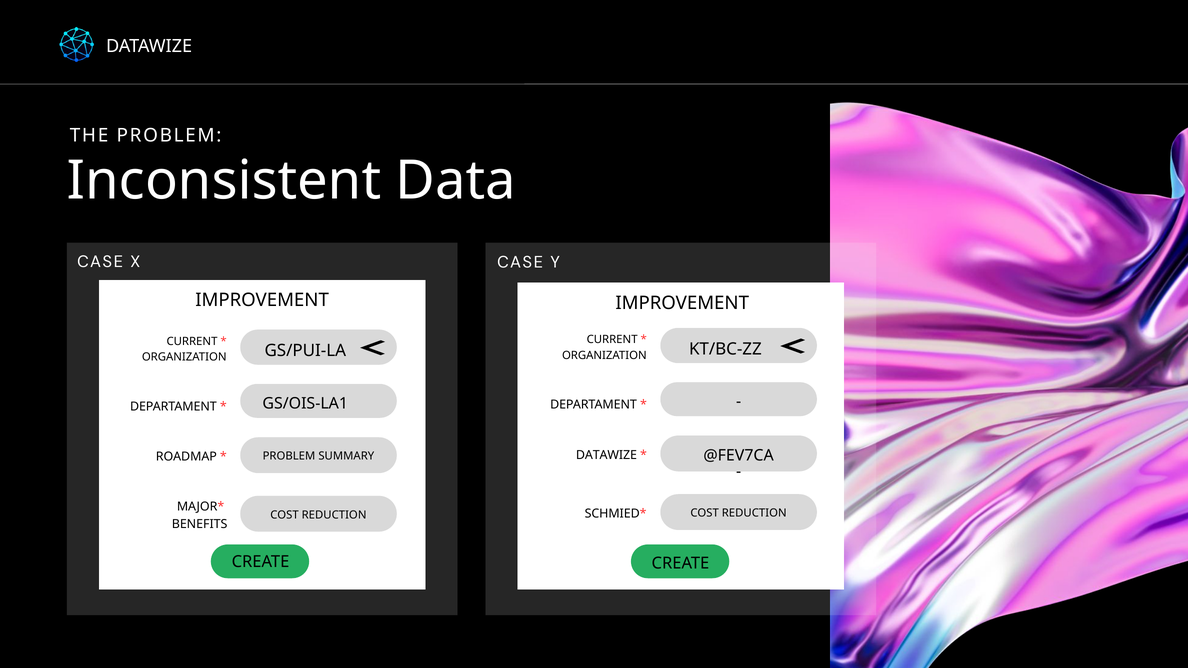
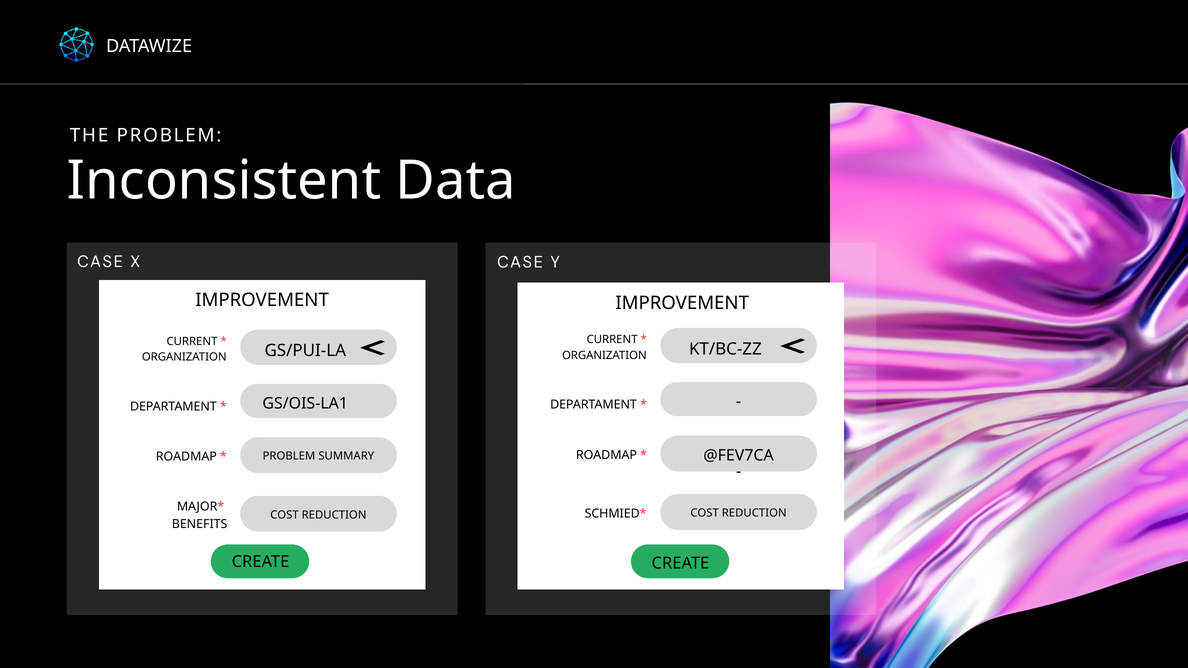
DATAWIZE at (606, 455): DATAWIZE -> ROADMAP
